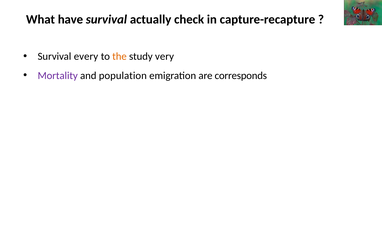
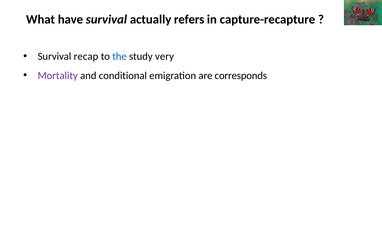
check: check -> refers
every: every -> recap
the colour: orange -> blue
population: population -> conditional
